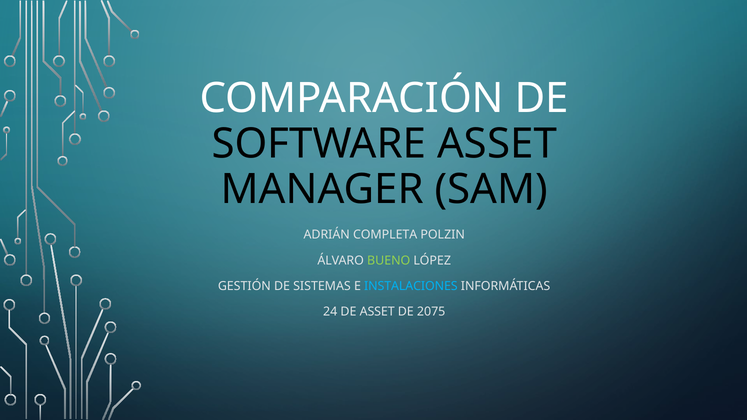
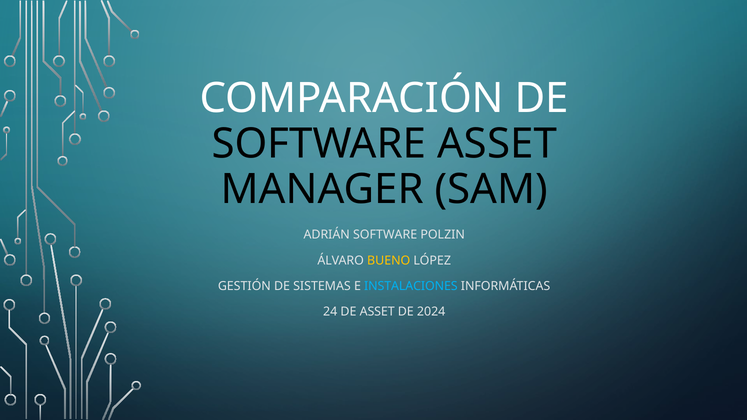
ADRIÁN COMPLETA: COMPLETA -> SOFTWARE
BUENO colour: light green -> yellow
2075: 2075 -> 2024
